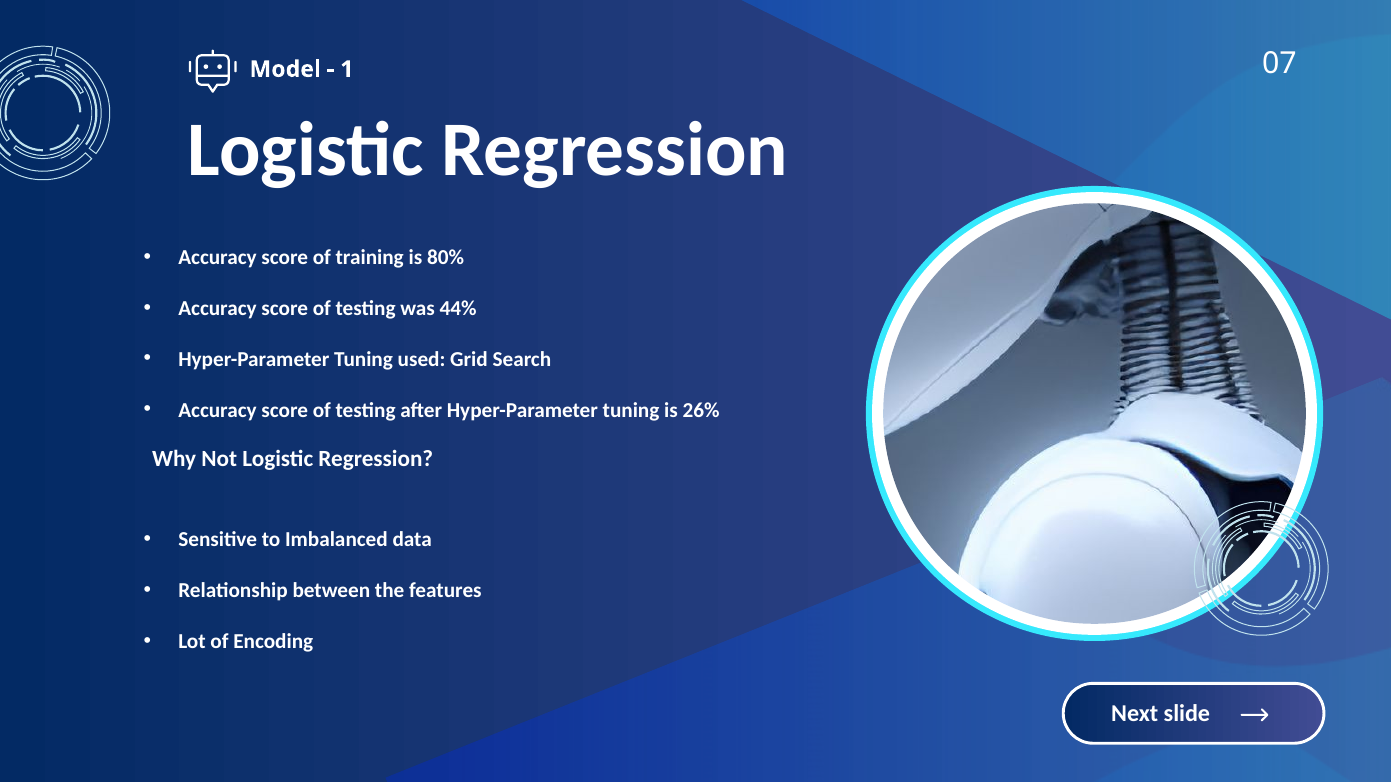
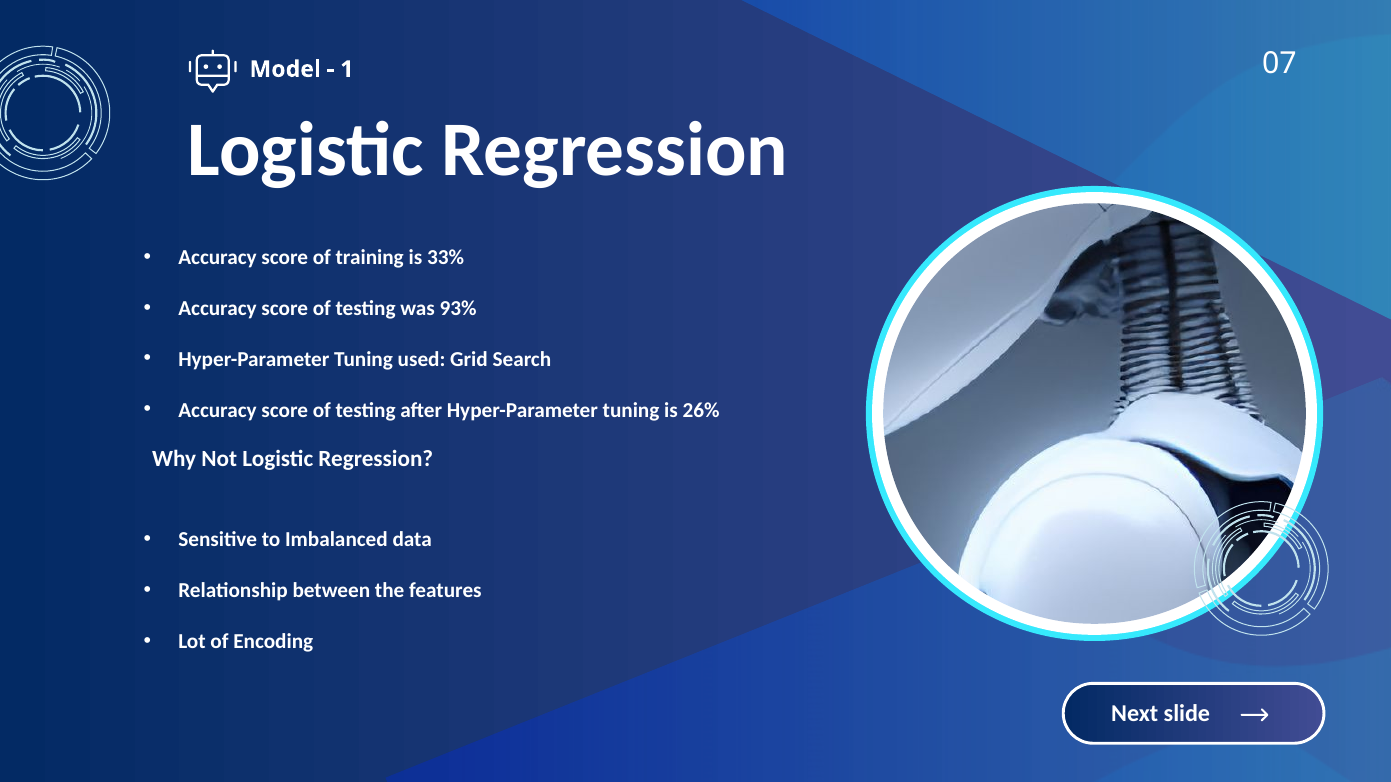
80%: 80% -> 33%
44%: 44% -> 93%
